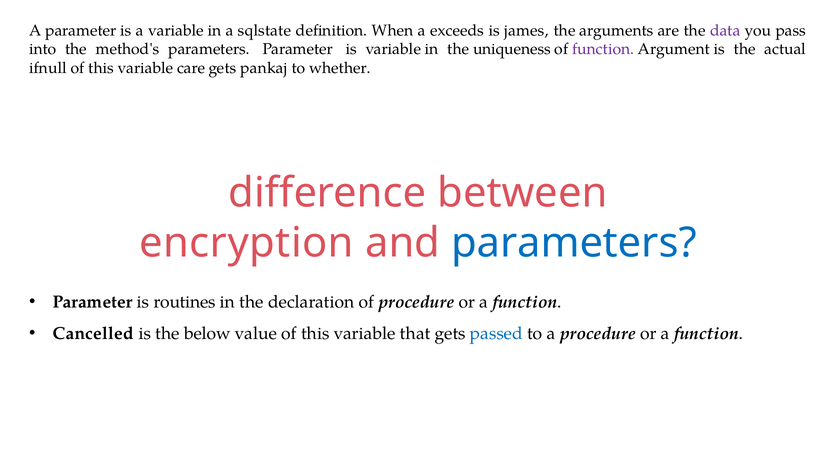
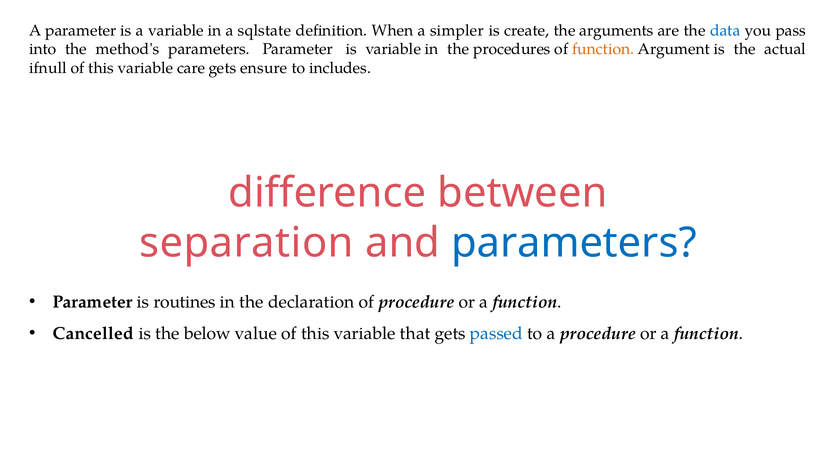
exceeds: exceeds -> simpler
james: james -> create
data colour: purple -> blue
uniqueness: uniqueness -> procedures
function at (603, 49) colour: purple -> orange
pankaj: pankaj -> ensure
whether: whether -> includes
encryption: encryption -> separation
